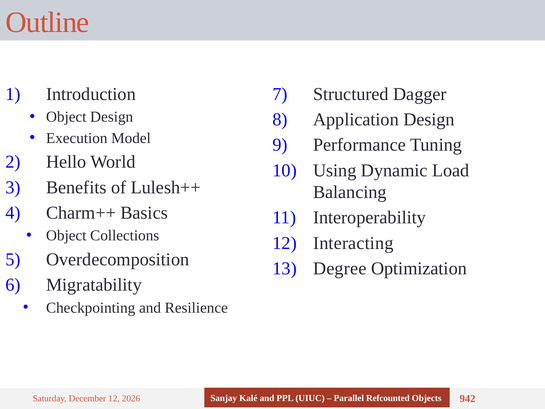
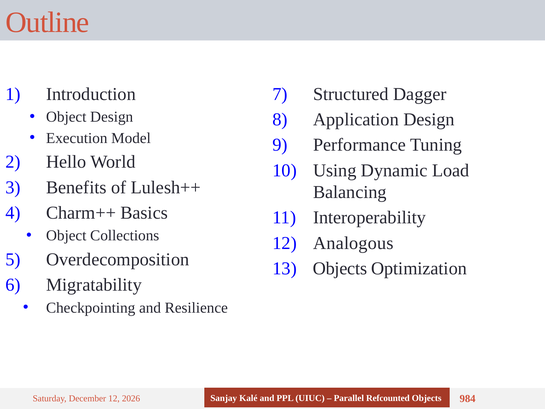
Interacting: Interacting -> Analogous
Degree at (340, 268): Degree -> Objects
942: 942 -> 984
